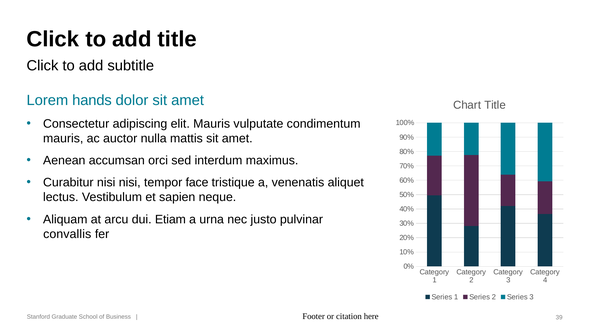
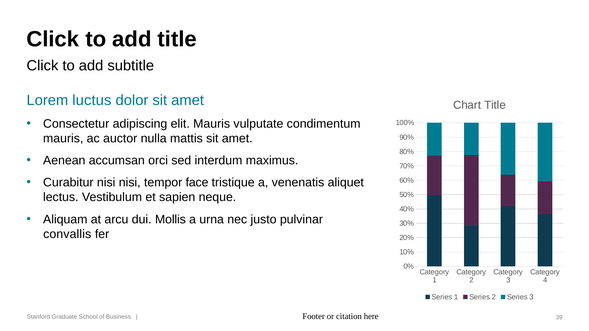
hands: hands -> luctus
Etiam: Etiam -> Mollis
